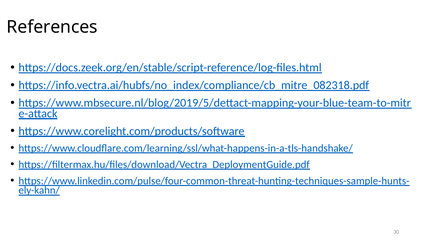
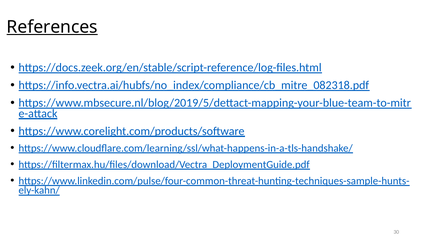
References underline: none -> present
